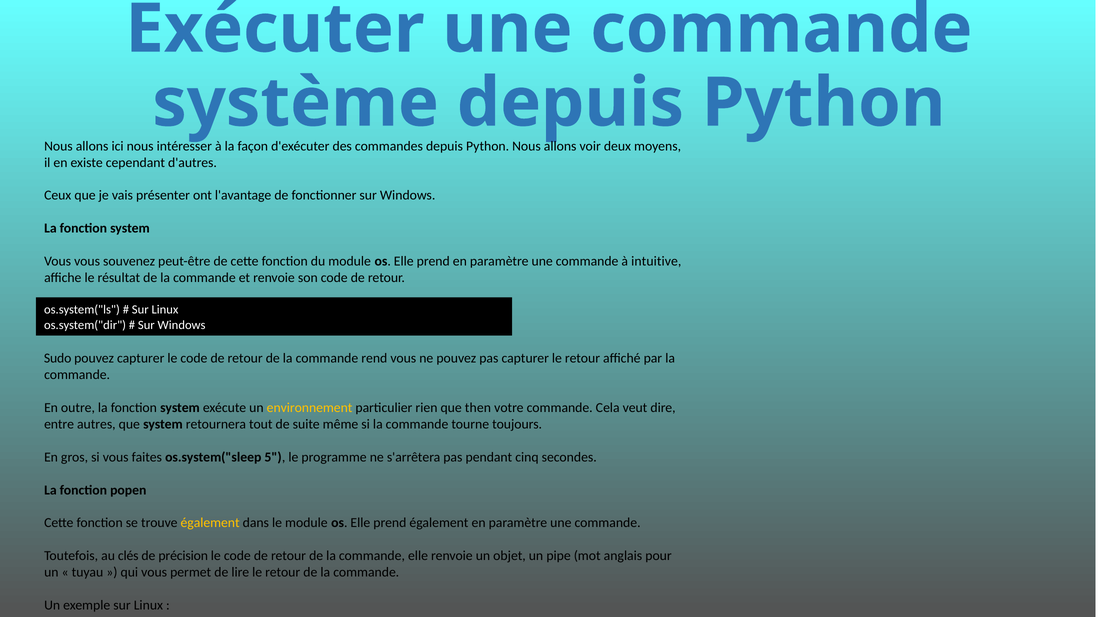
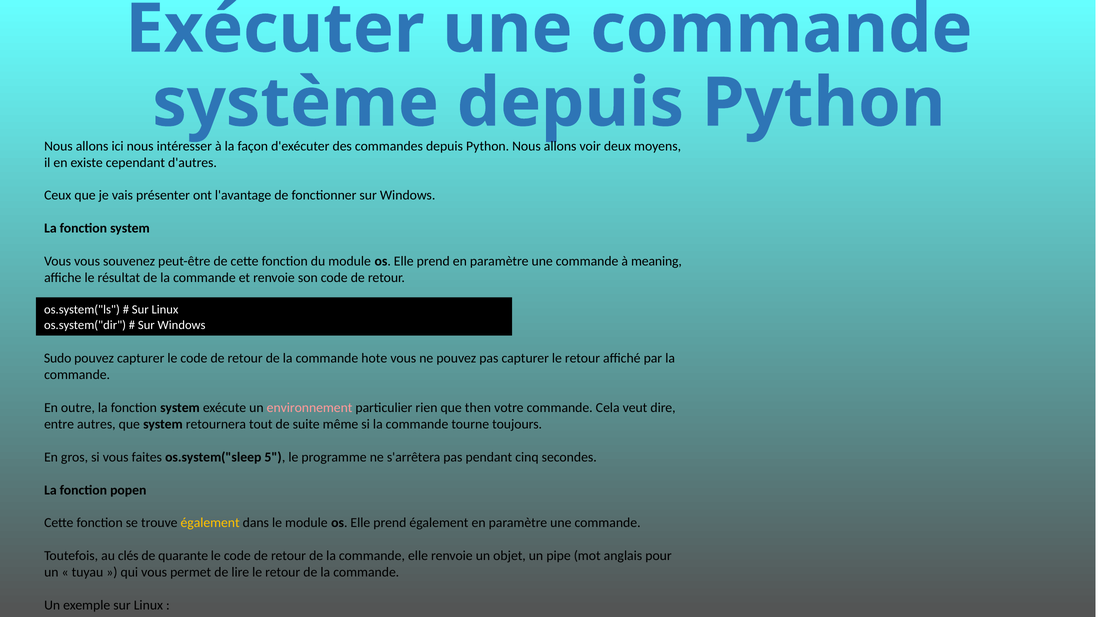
intuitive: intuitive -> meaning
rend: rend -> hote
environnement colour: yellow -> pink
précision: précision -> quarante
